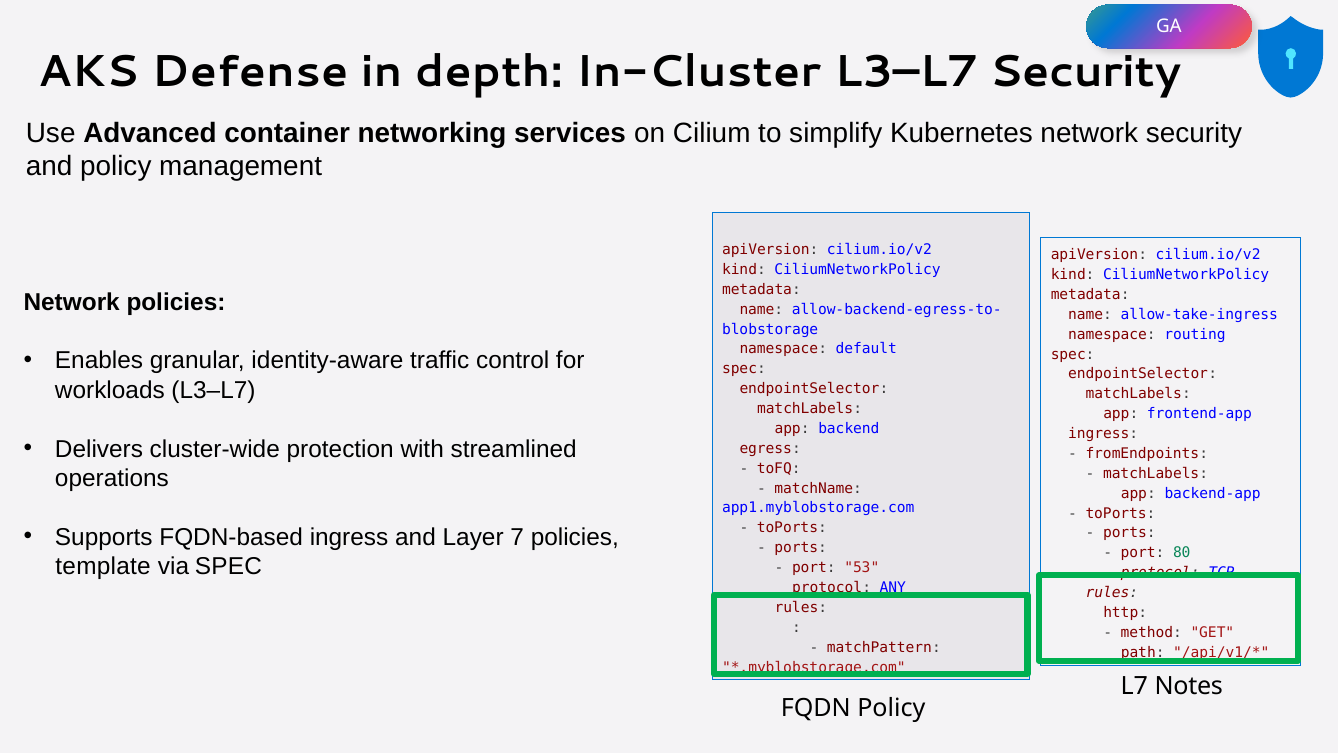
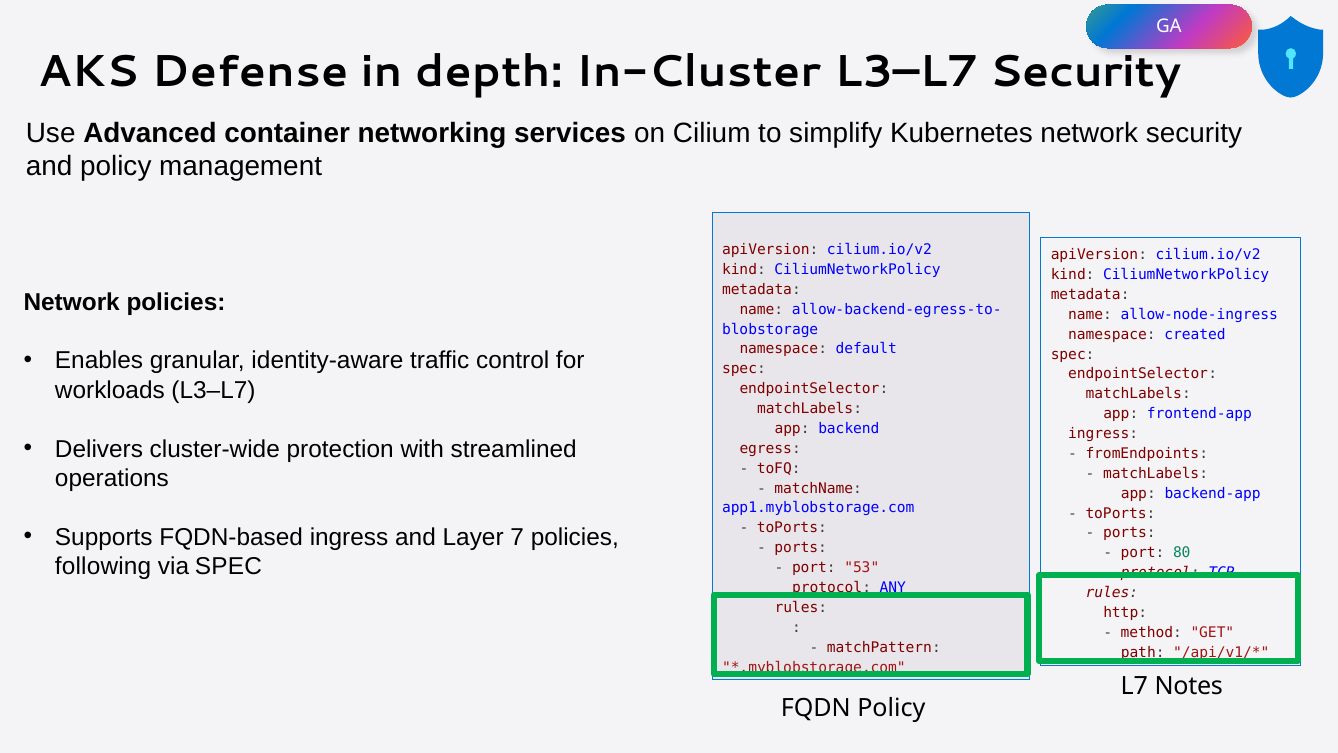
allow-take-ingress: allow-take-ingress -> allow-node-ingress
routing: routing -> created
template: template -> following
